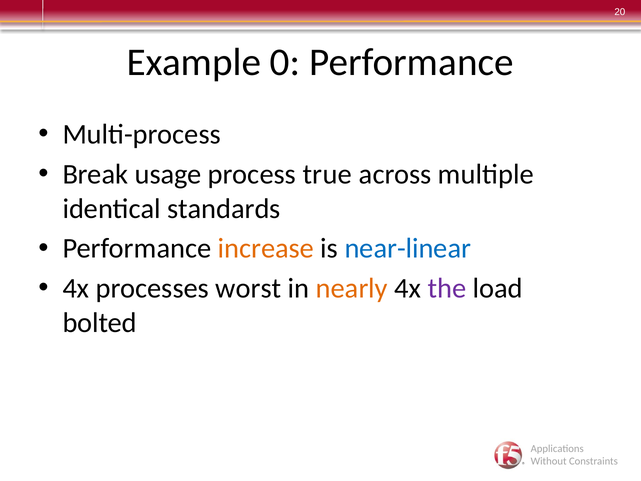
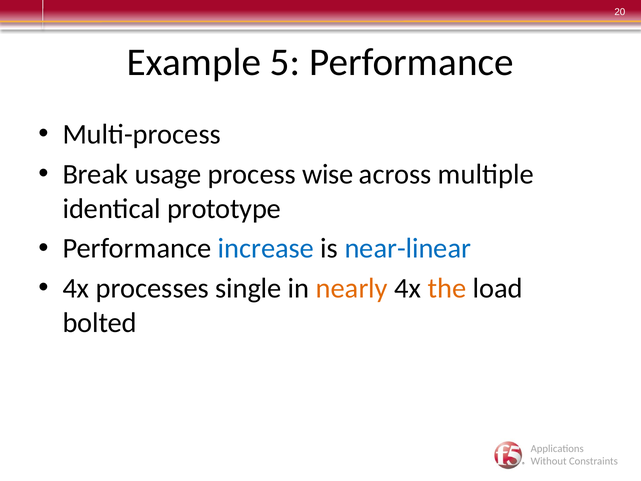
0: 0 -> 5
true: true -> wise
standards: standards -> prototype
increase colour: orange -> blue
worst: worst -> single
the colour: purple -> orange
